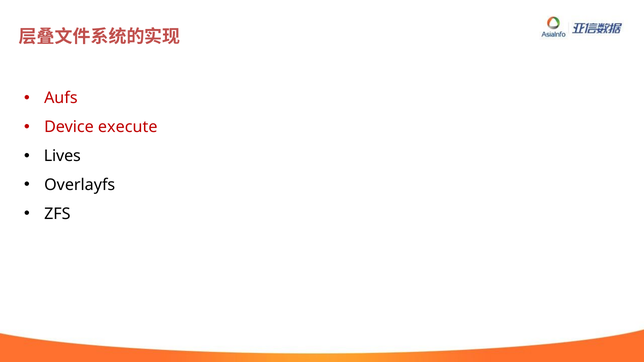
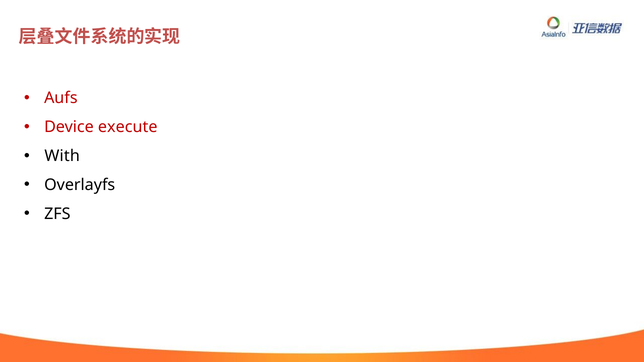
Lives: Lives -> With
